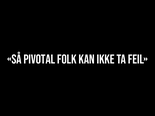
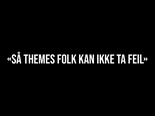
PIVOTAL: PIVOTAL -> THEMES
